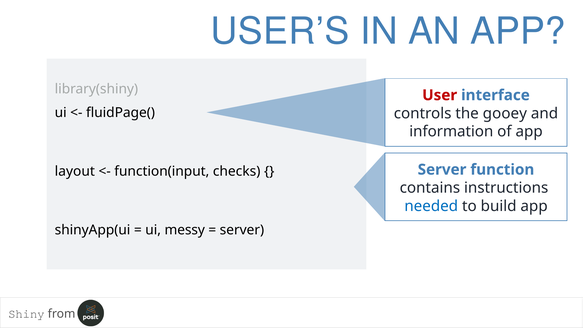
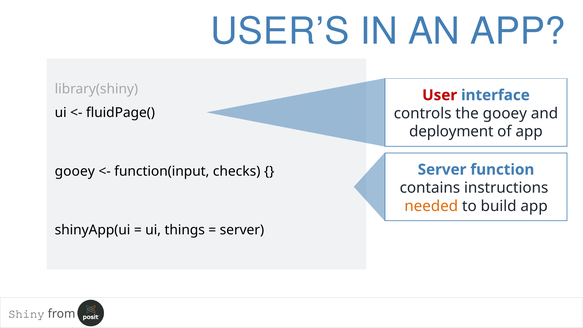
information: information -> deployment
layout at (75, 171): layout -> gooey
needed colour: blue -> orange
messy: messy -> things
